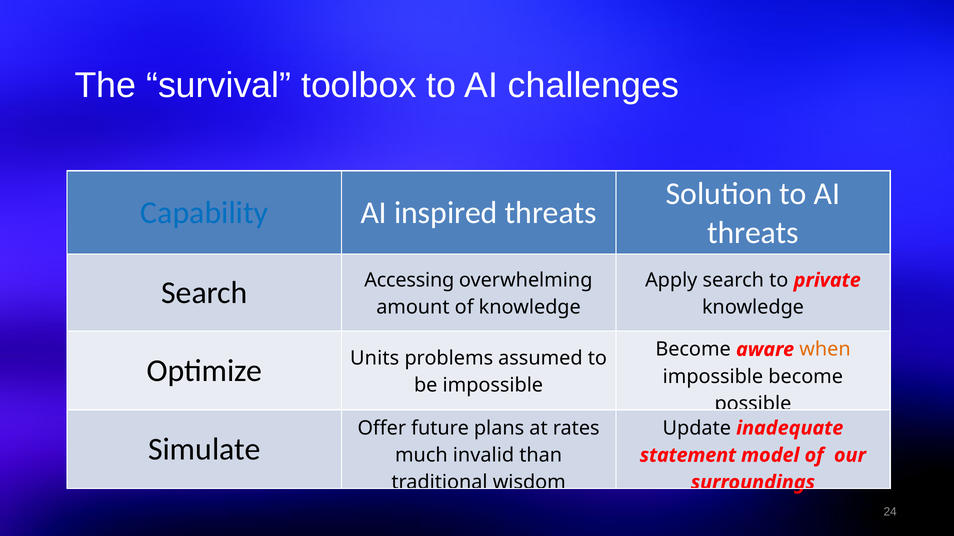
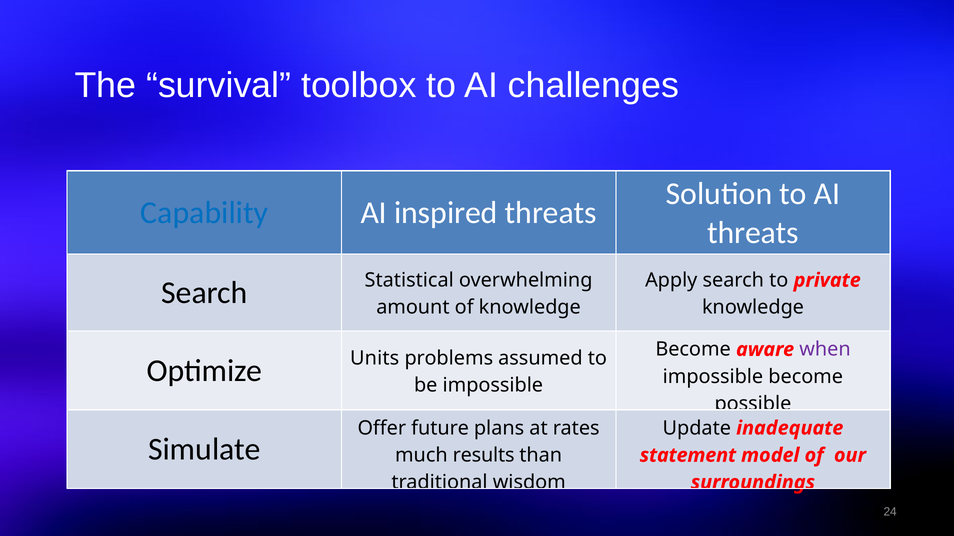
Accessing: Accessing -> Statistical
when colour: orange -> purple
invalid: invalid -> results
